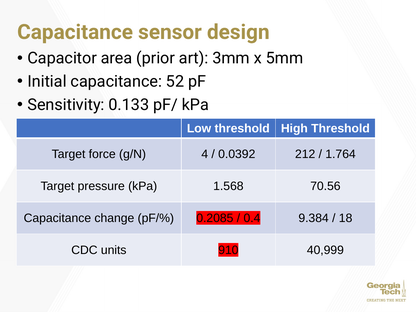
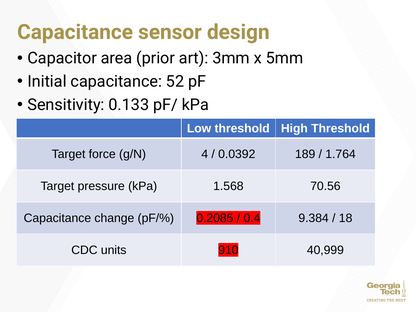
212: 212 -> 189
